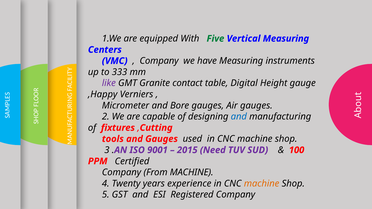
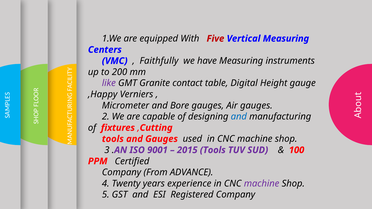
Five colour: green -> red
Company at (159, 61): Company -> Faithfully
333: 333 -> 200
2015 Need: Need -> Tools
From MACHINE: MACHINE -> ADVANCE
machine at (262, 184) colour: orange -> purple
